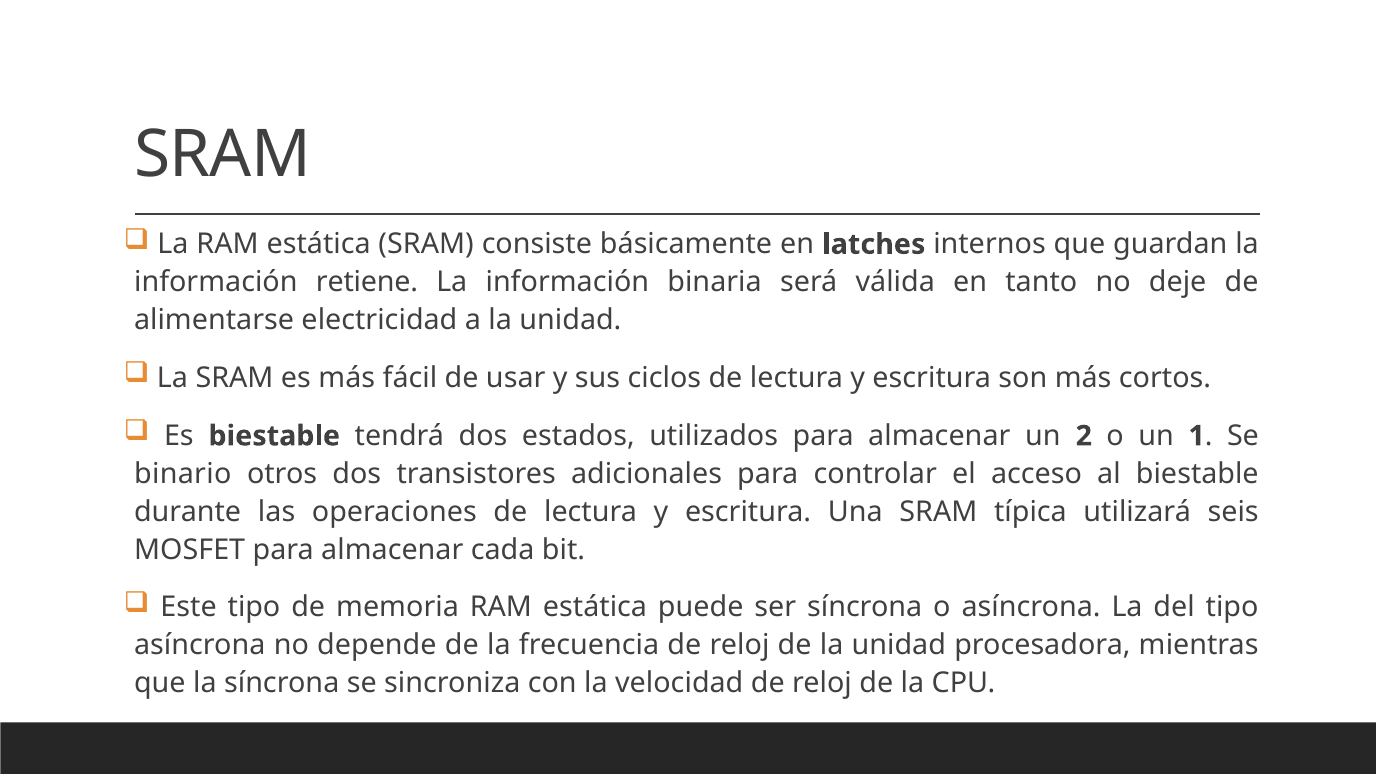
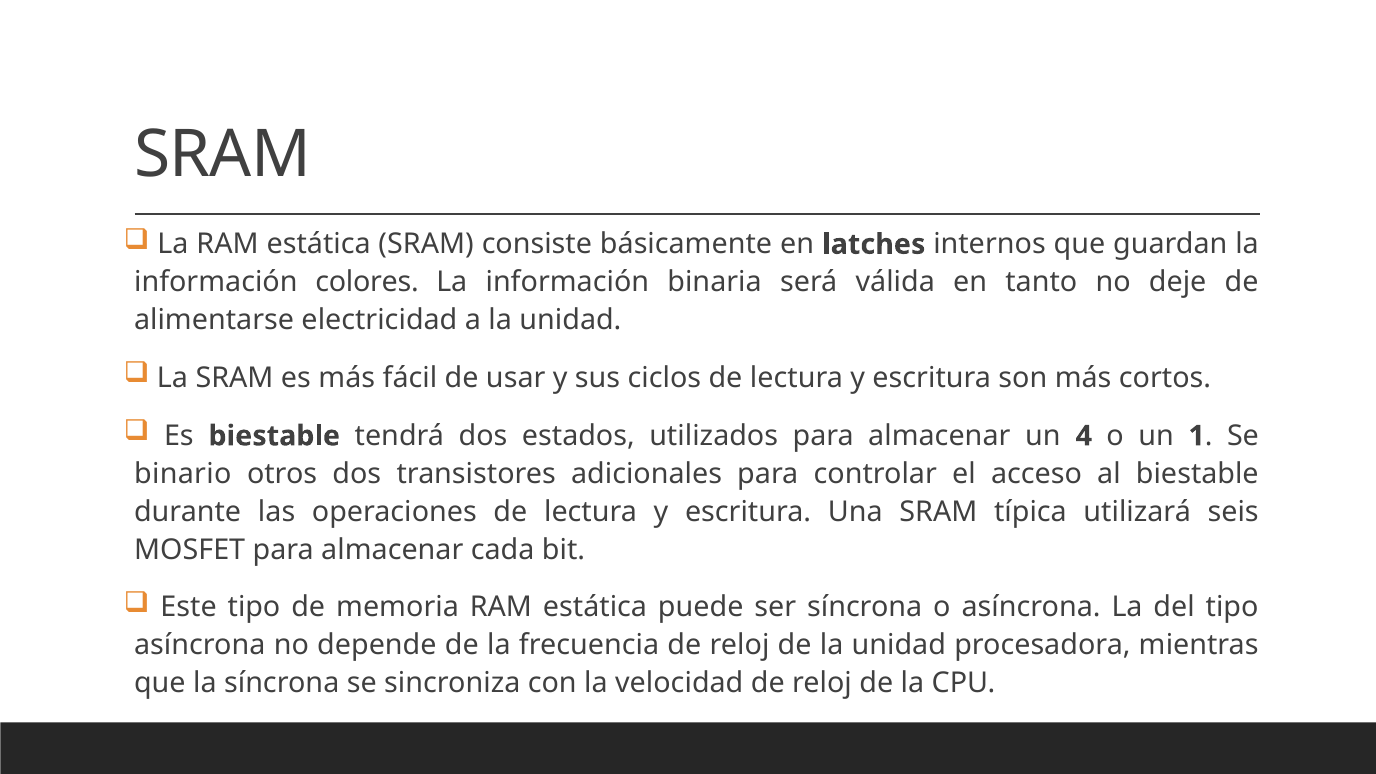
retiene: retiene -> colores
2: 2 -> 4
